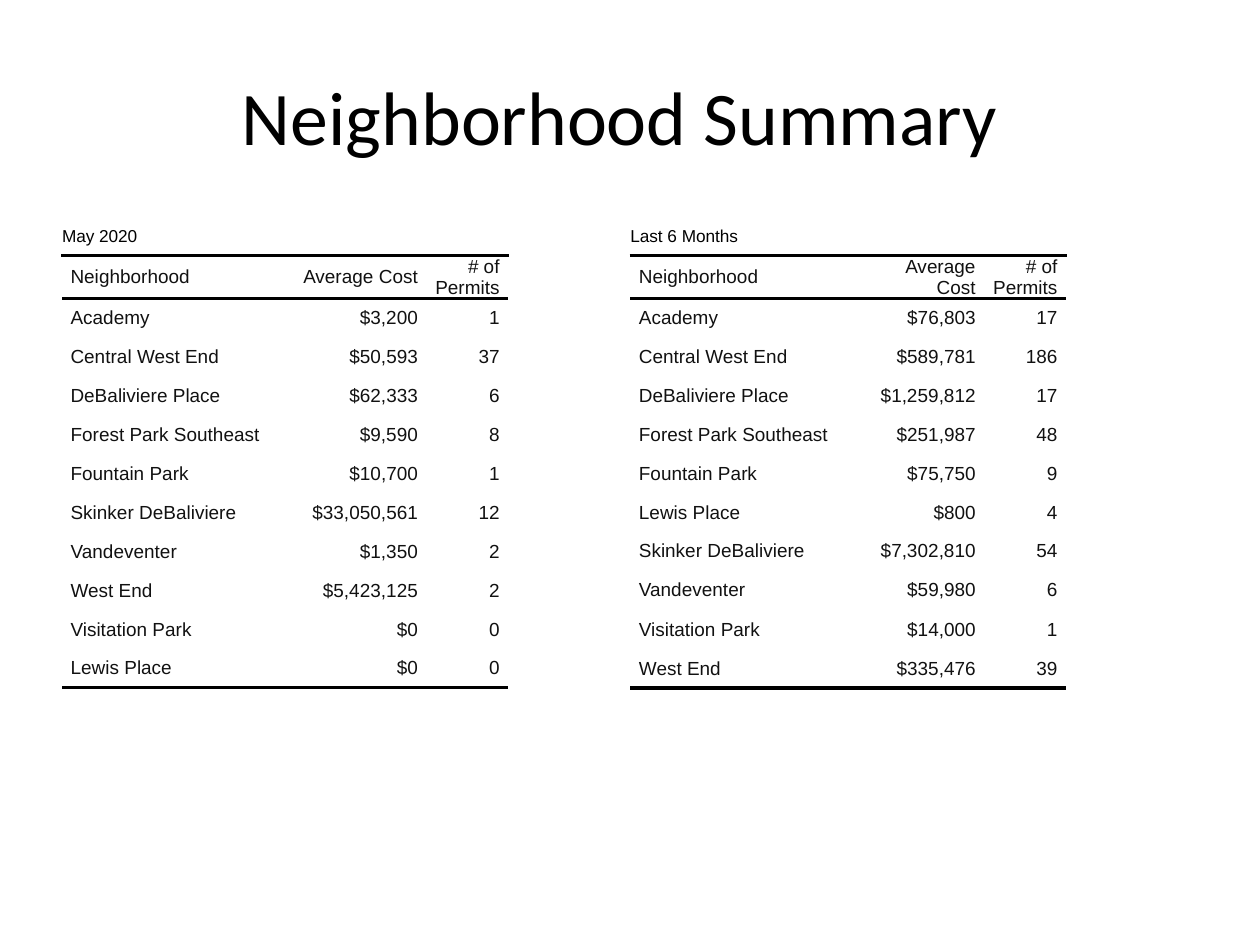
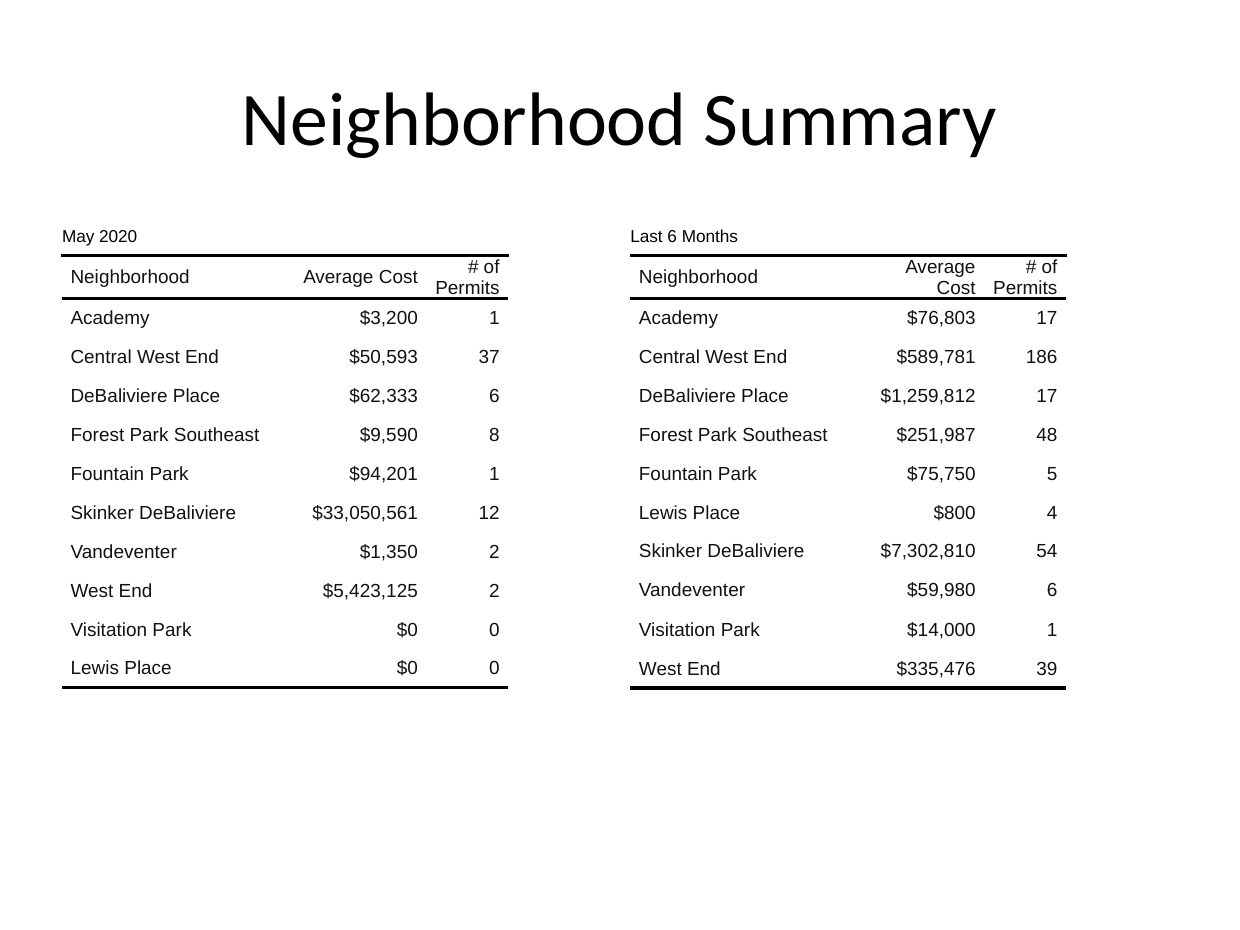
$10,700: $10,700 -> $94,201
9: 9 -> 5
